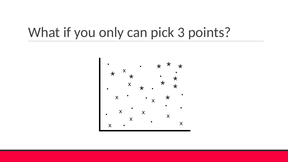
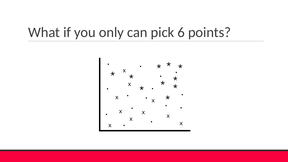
3: 3 -> 6
